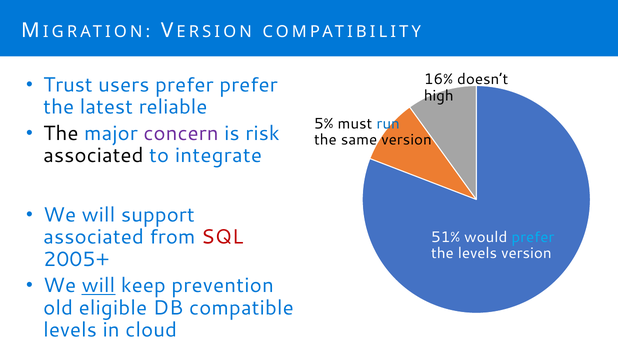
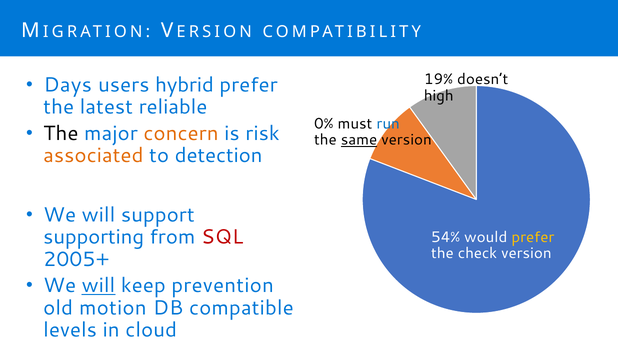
16%: 16% -> 19%
Trust: Trust -> Days
users prefer: prefer -> hybrid
5%: 5% -> 0%
concern colour: purple -> orange
same underline: none -> present
associated at (93, 156) colour: black -> orange
integrate: integrate -> detection
associated at (94, 238): associated -> supporting
51%: 51% -> 54%
prefer at (533, 237) colour: light blue -> yellow
the levels: levels -> check
eligible: eligible -> motion
